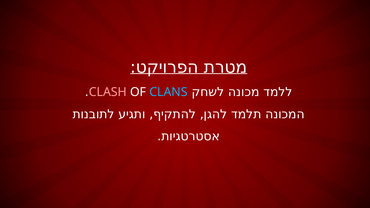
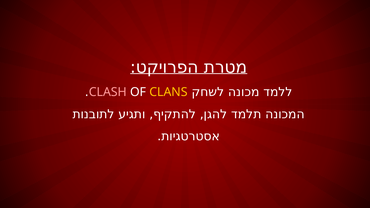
CLANS colour: light blue -> yellow
